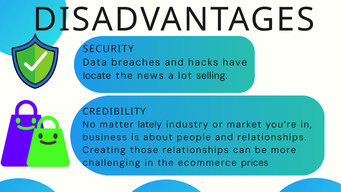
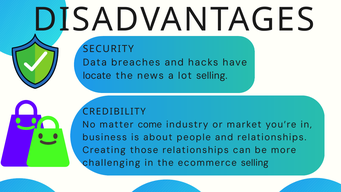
lately: lately -> come
ecommerce prices: prices -> selling
